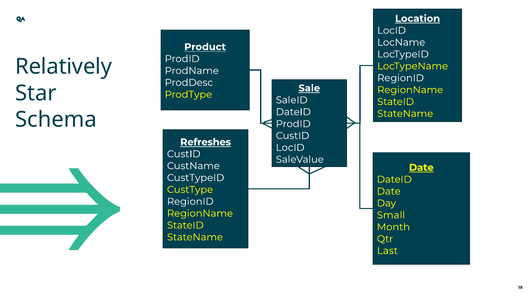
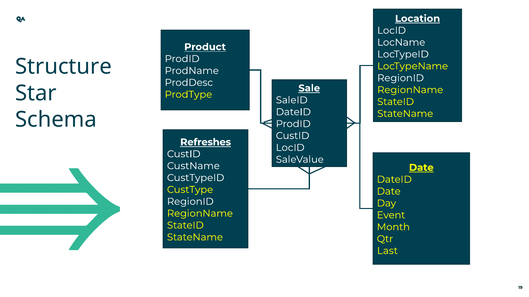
Relatively: Relatively -> Structure
Small: Small -> Event
